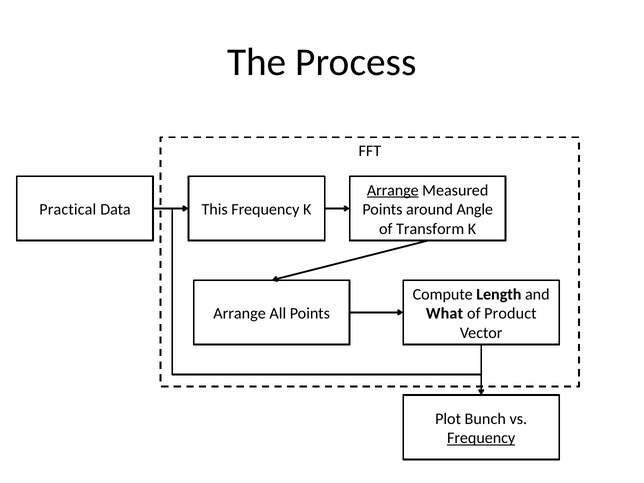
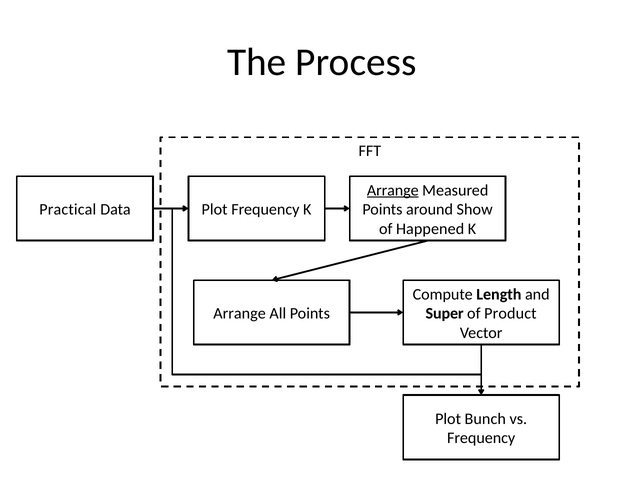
This at (215, 210): This -> Plot
Angle: Angle -> Show
Transform: Transform -> Happened
What: What -> Super
Frequency at (481, 438) underline: present -> none
